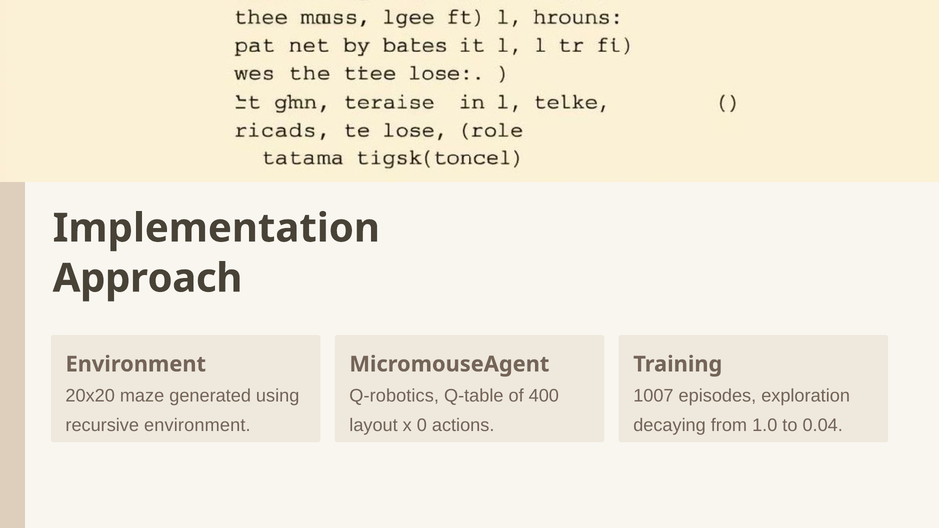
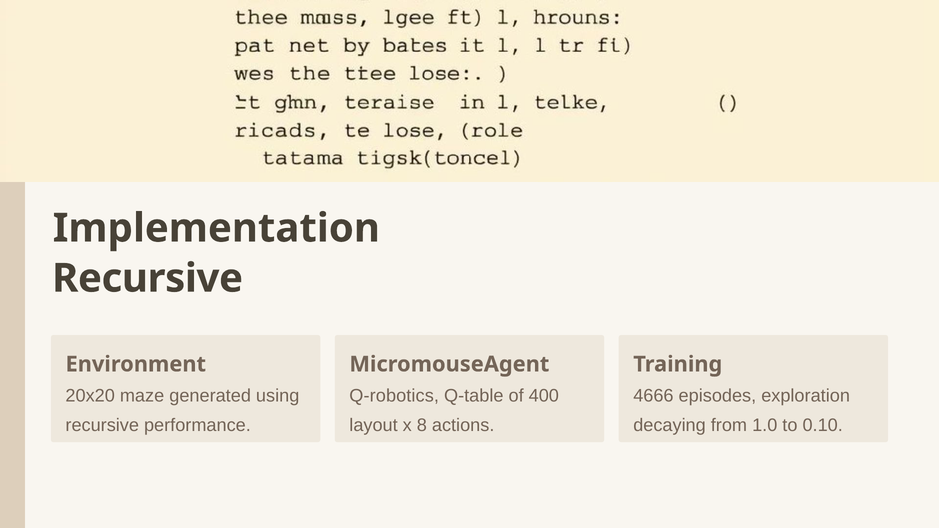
Approach at (148, 278): Approach -> Recursive
1007: 1007 -> 4666
recursive environment: environment -> performance
0: 0 -> 8
0.04: 0.04 -> 0.10
